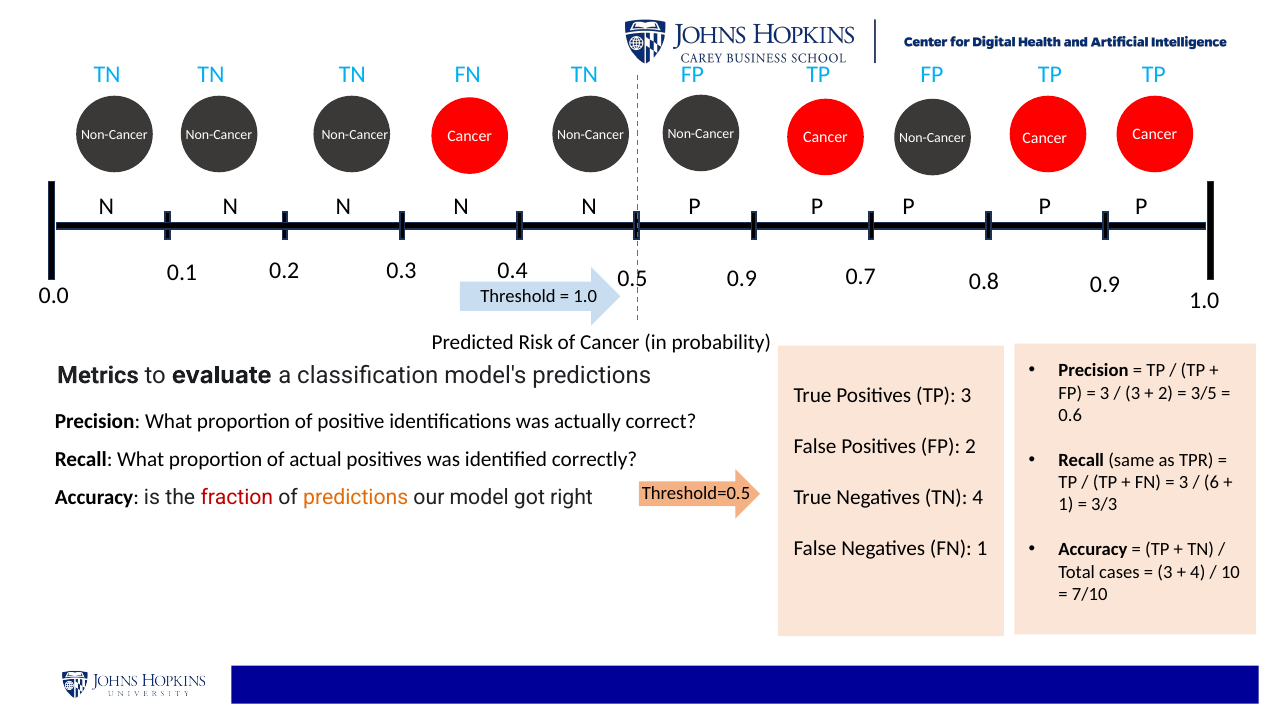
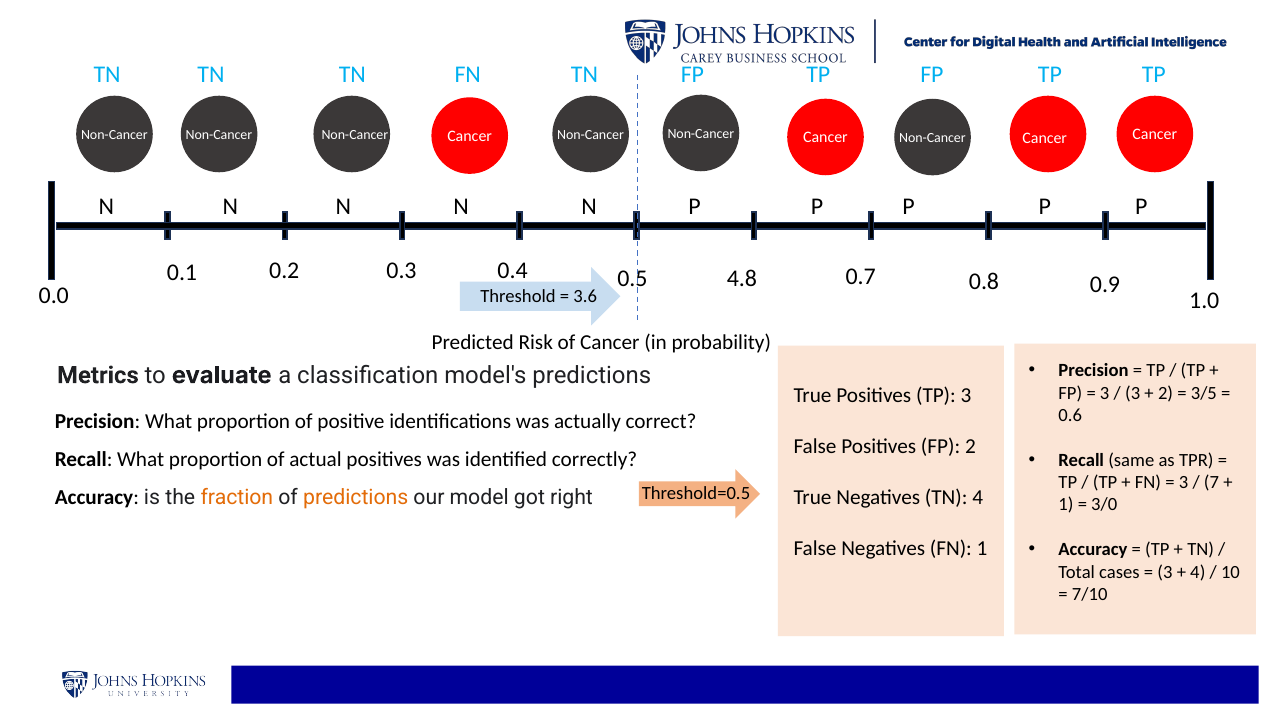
0.5 0.9: 0.9 -> 4.8
1.0 at (585, 297): 1.0 -> 3.6
6: 6 -> 7
fraction colour: red -> orange
3/3: 3/3 -> 3/0
